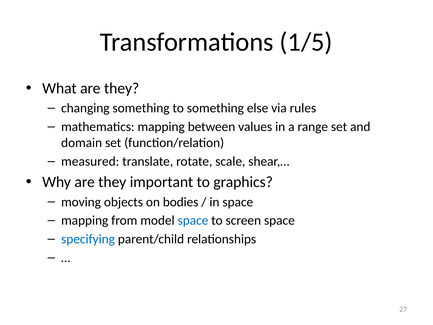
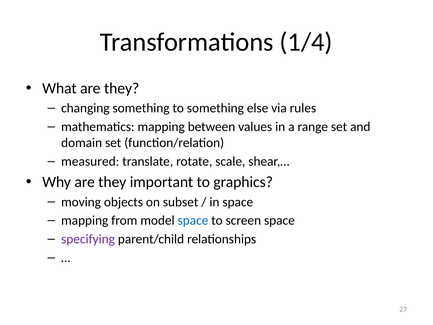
1/5: 1/5 -> 1/4
bodies: bodies -> subset
specifying colour: blue -> purple
